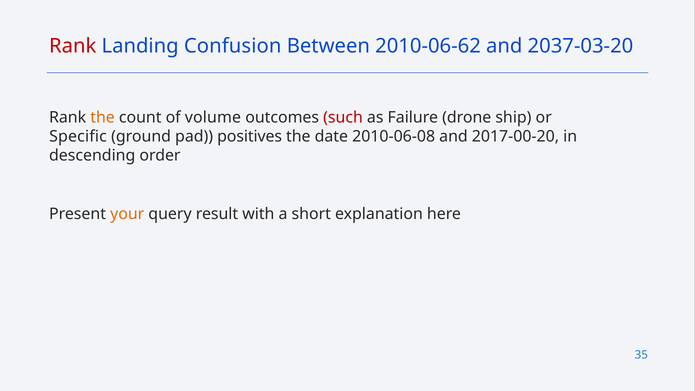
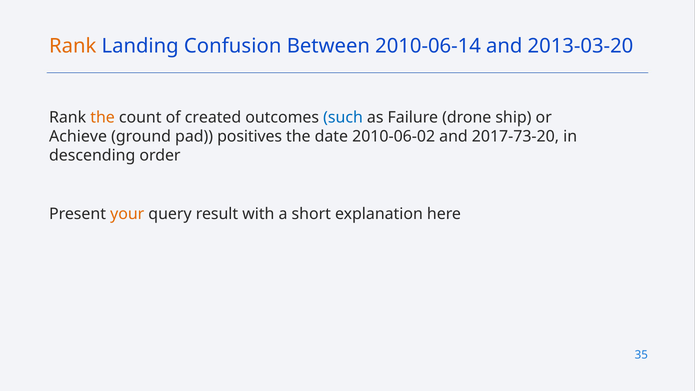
Rank at (73, 46) colour: red -> orange
2010-06-62: 2010-06-62 -> 2010-06-14
2037-03-20: 2037-03-20 -> 2013-03-20
volume: volume -> created
such colour: red -> blue
Specific: Specific -> Achieve
2010-06-08: 2010-06-08 -> 2010-06-02
2017-00-20: 2017-00-20 -> 2017-73-20
